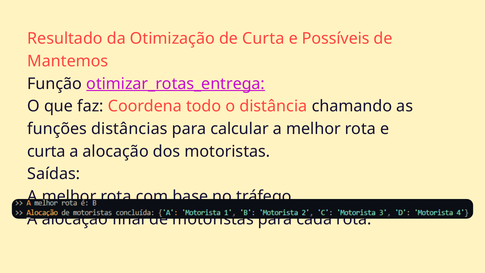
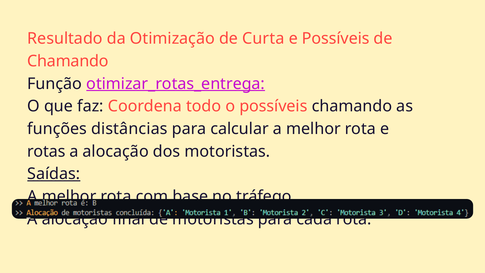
Mantemos at (68, 61): Mantemos -> Chamando
o distância: distância -> possíveis
curta at (46, 151): curta -> rotas
Saídas underline: none -> present
